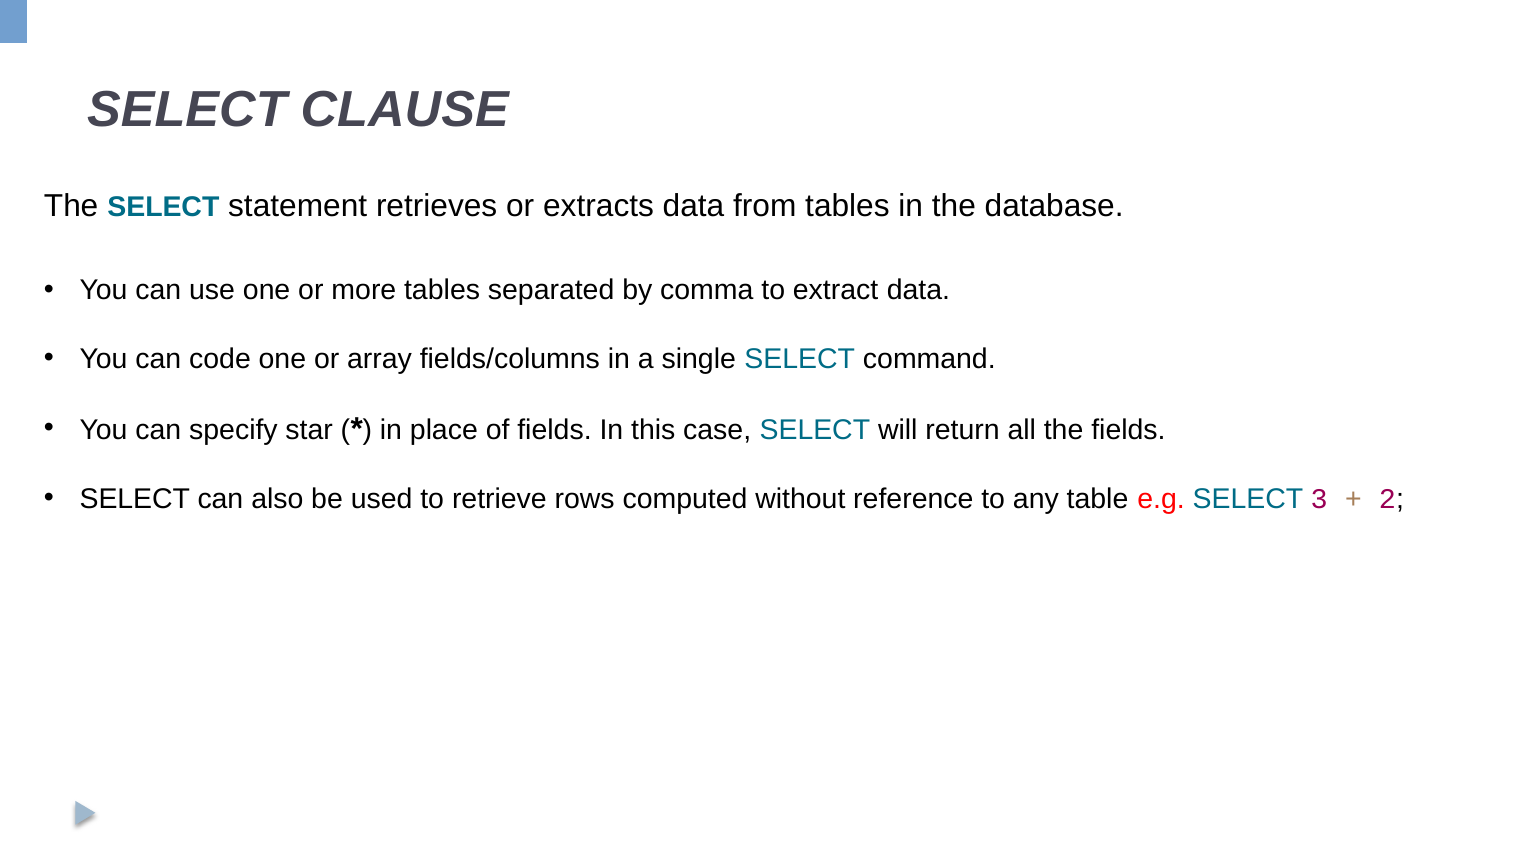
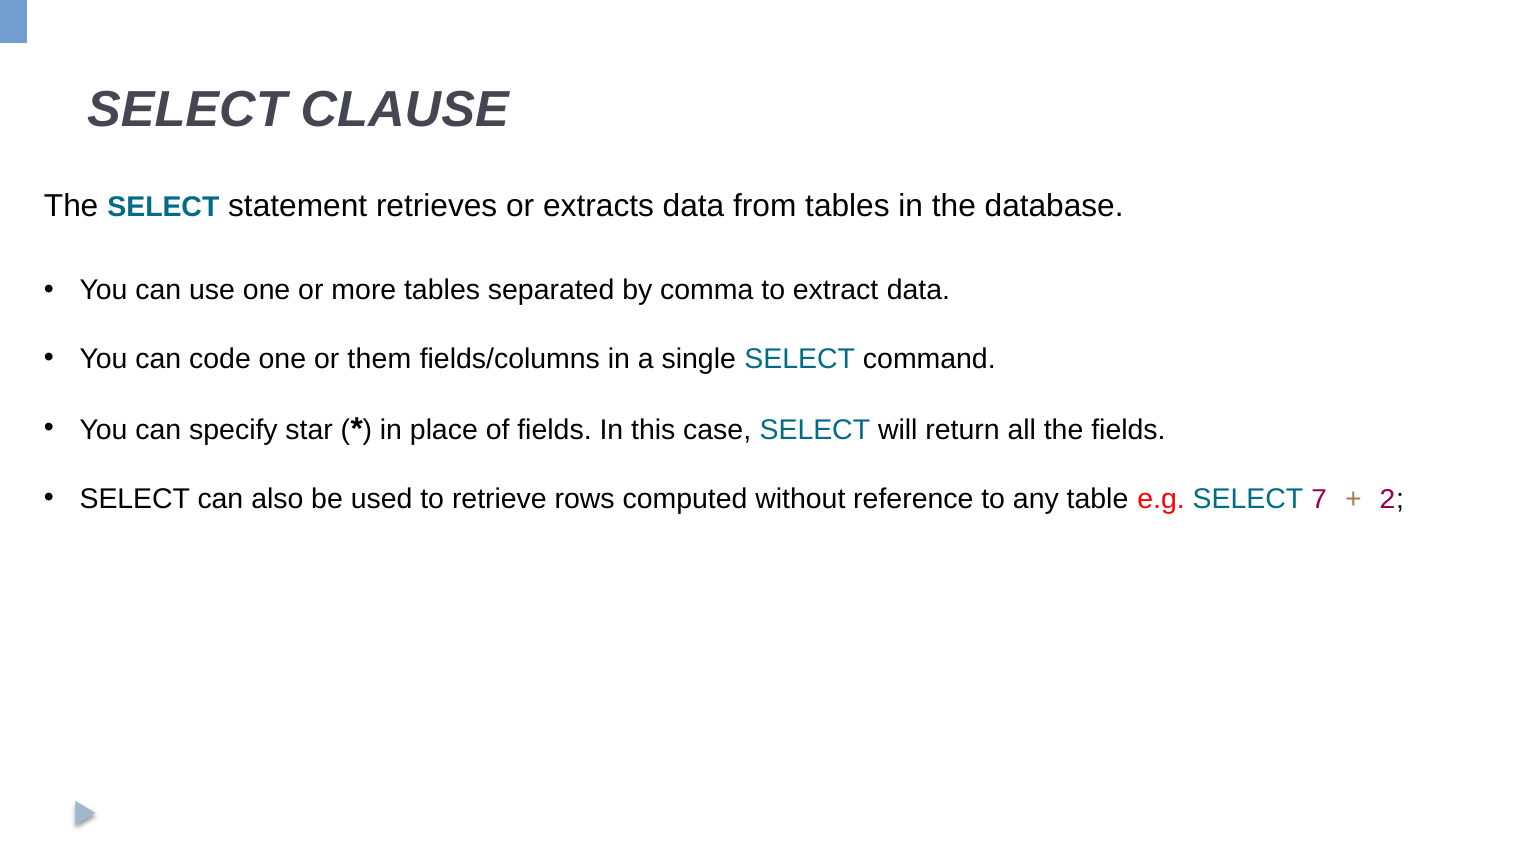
array: array -> them
3: 3 -> 7
